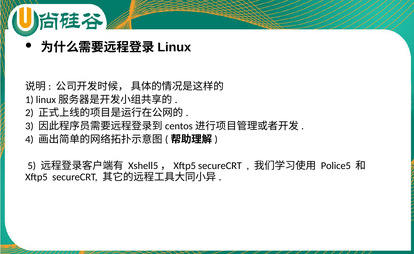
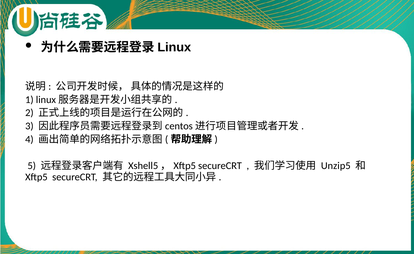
Police5: Police5 -> Unzip5
